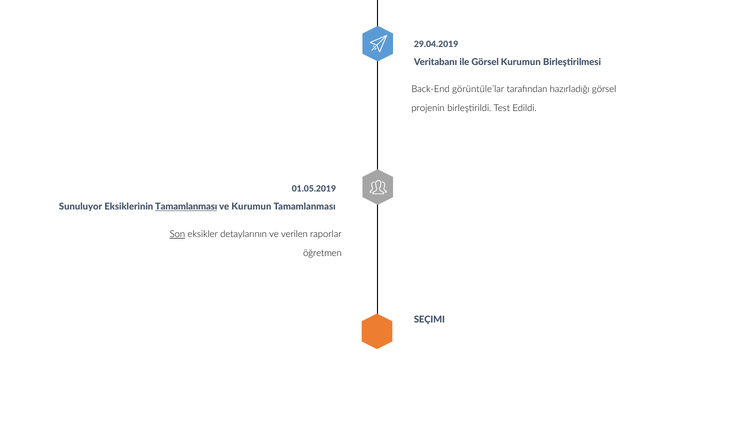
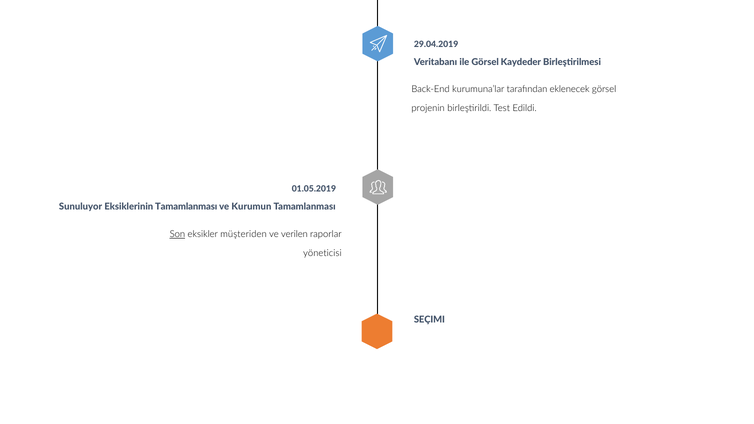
Görsel Kurumun: Kurumun -> Kaydeder
görüntüle’lar: görüntüle’lar -> kurumuna’lar
hazırladığı: hazırladığı -> eklenecek
Tamamlanması at (186, 207) underline: present -> none
detaylarının: detaylarının -> müşteriden
öğretmen: öğretmen -> yöneticisi
